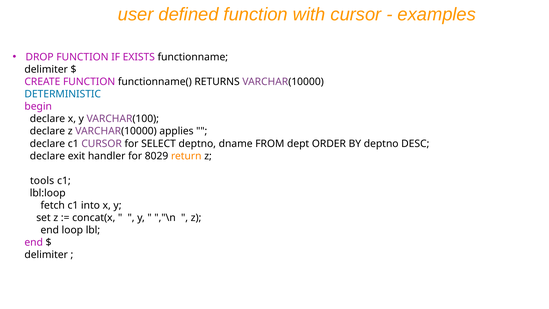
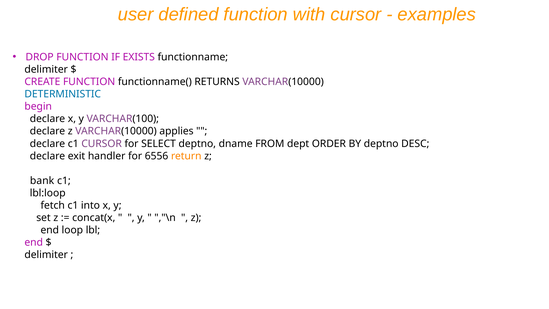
8029: 8029 -> 6556
tools: tools -> bank
